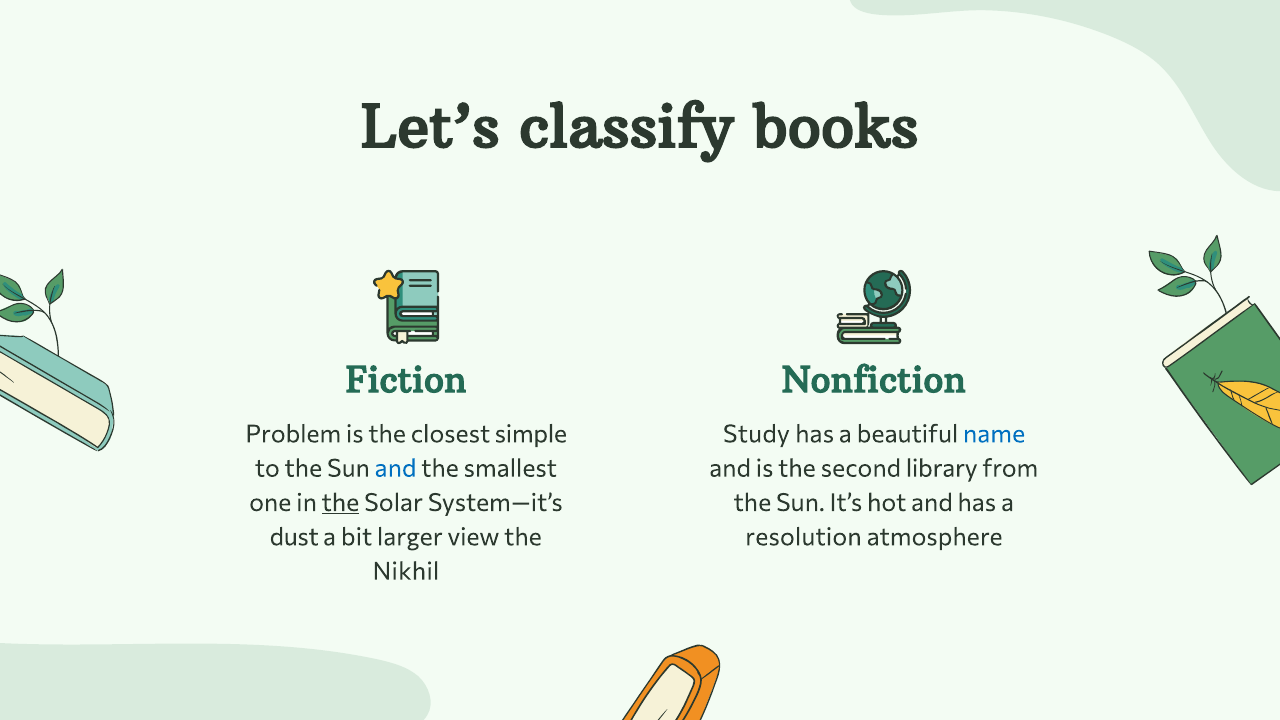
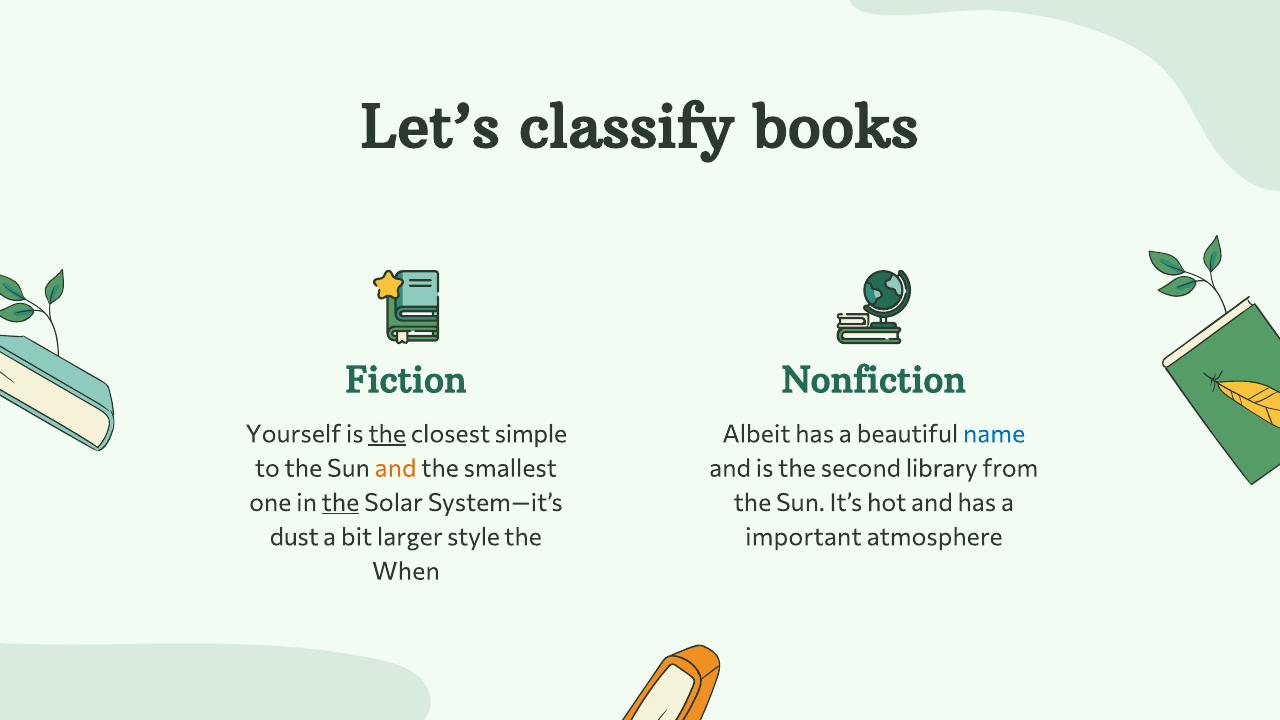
Problem: Problem -> Yourself
the at (387, 434) underline: none -> present
Study: Study -> Albeit
and at (395, 469) colour: blue -> orange
view: view -> style
resolution: resolution -> important
Nikhil: Nikhil -> When
